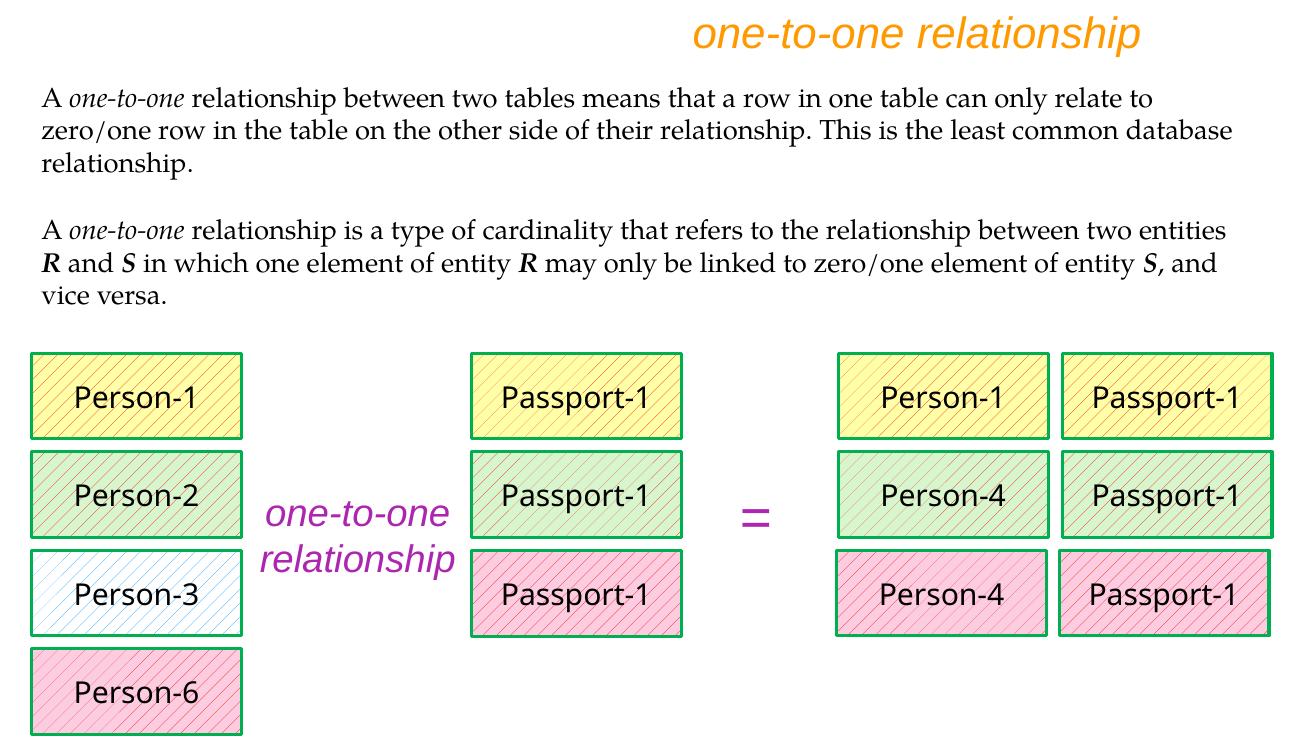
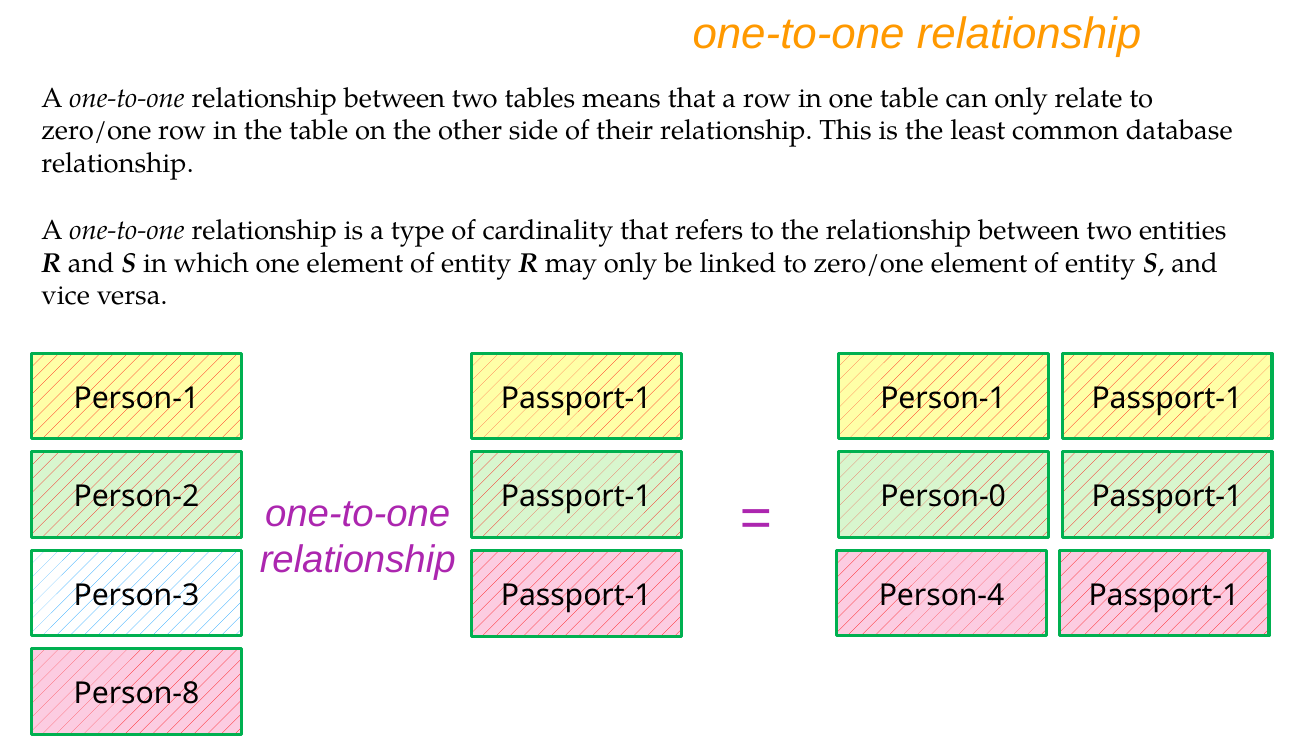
Person-2 Passport-1 Person-4: Person-4 -> Person-0
Person-6: Person-6 -> Person-8
